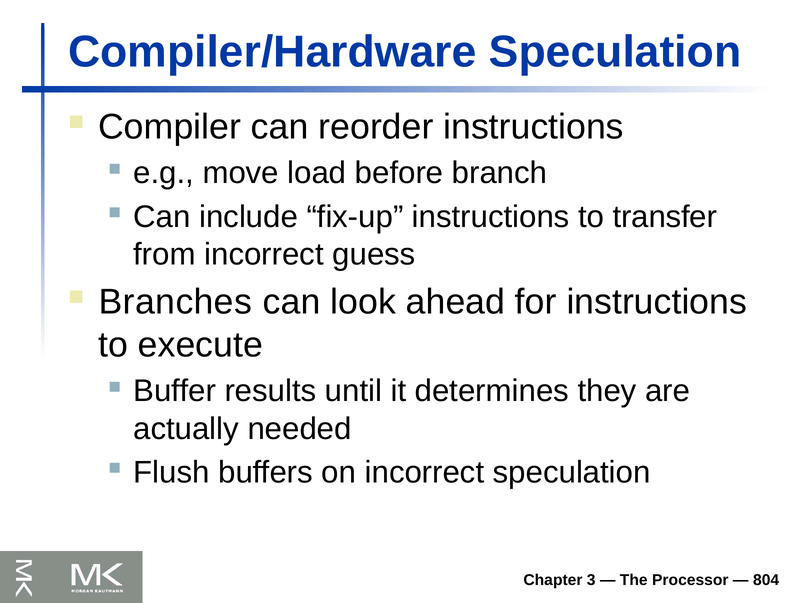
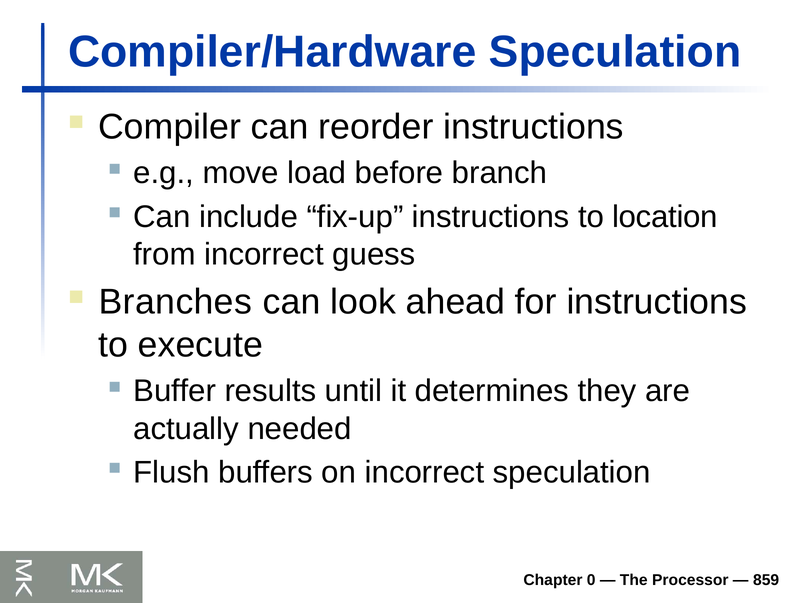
transfer: transfer -> location
3: 3 -> 0
804: 804 -> 859
